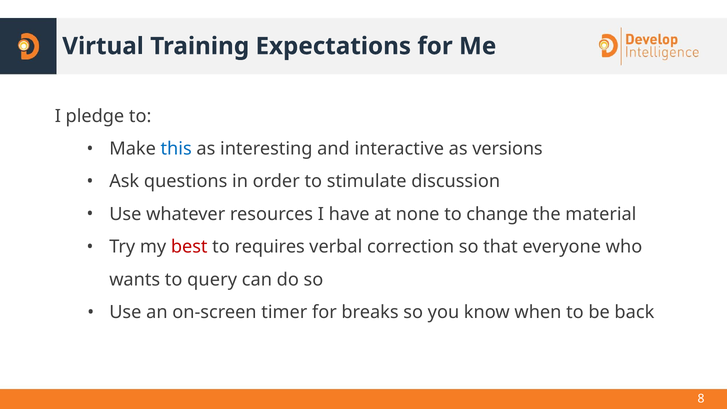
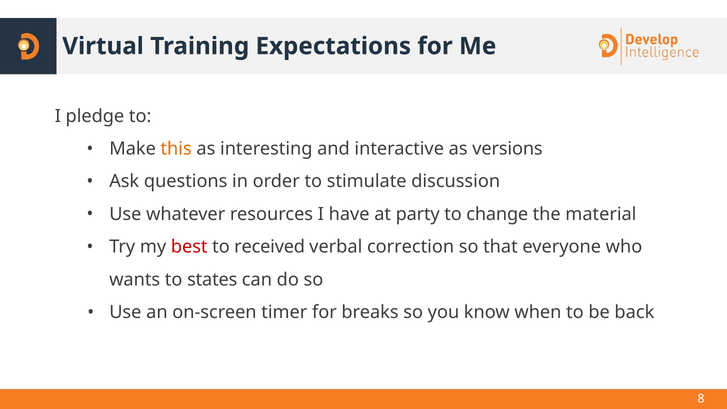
this colour: blue -> orange
none: none -> party
requires: requires -> received
query: query -> states
